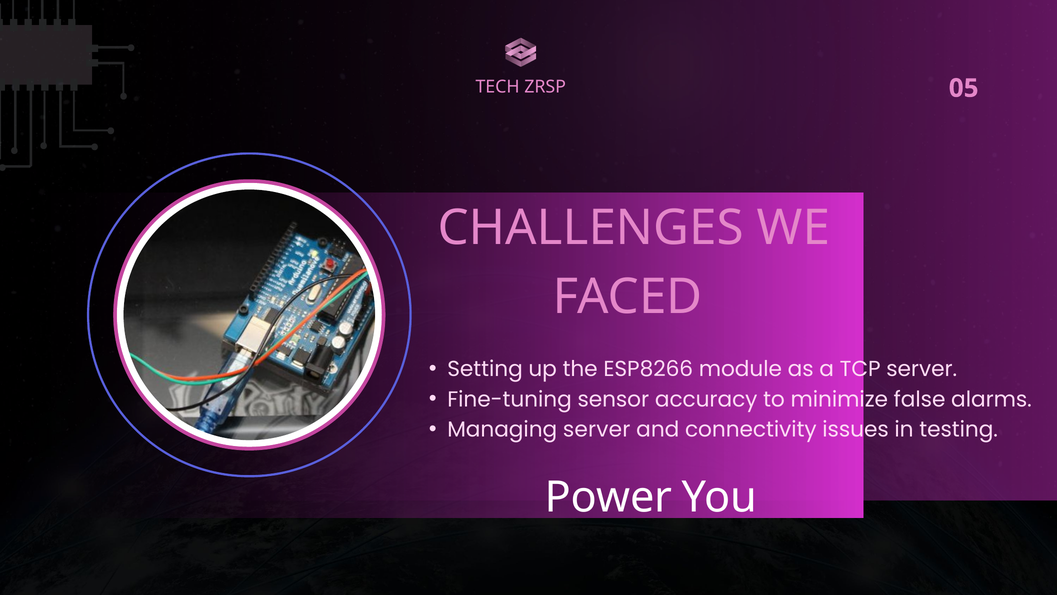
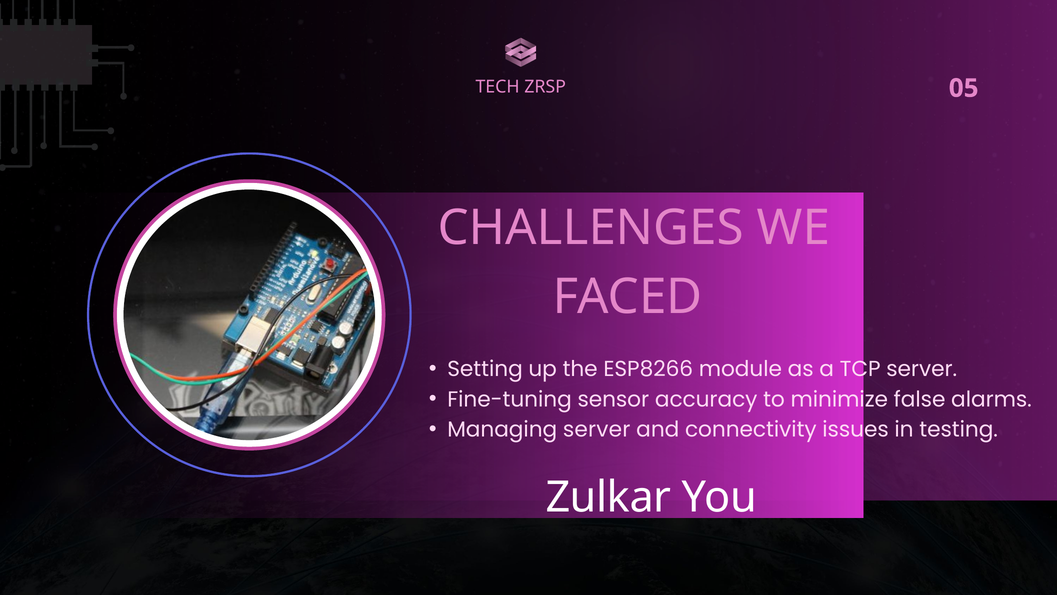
Power: Power -> Zulkar
